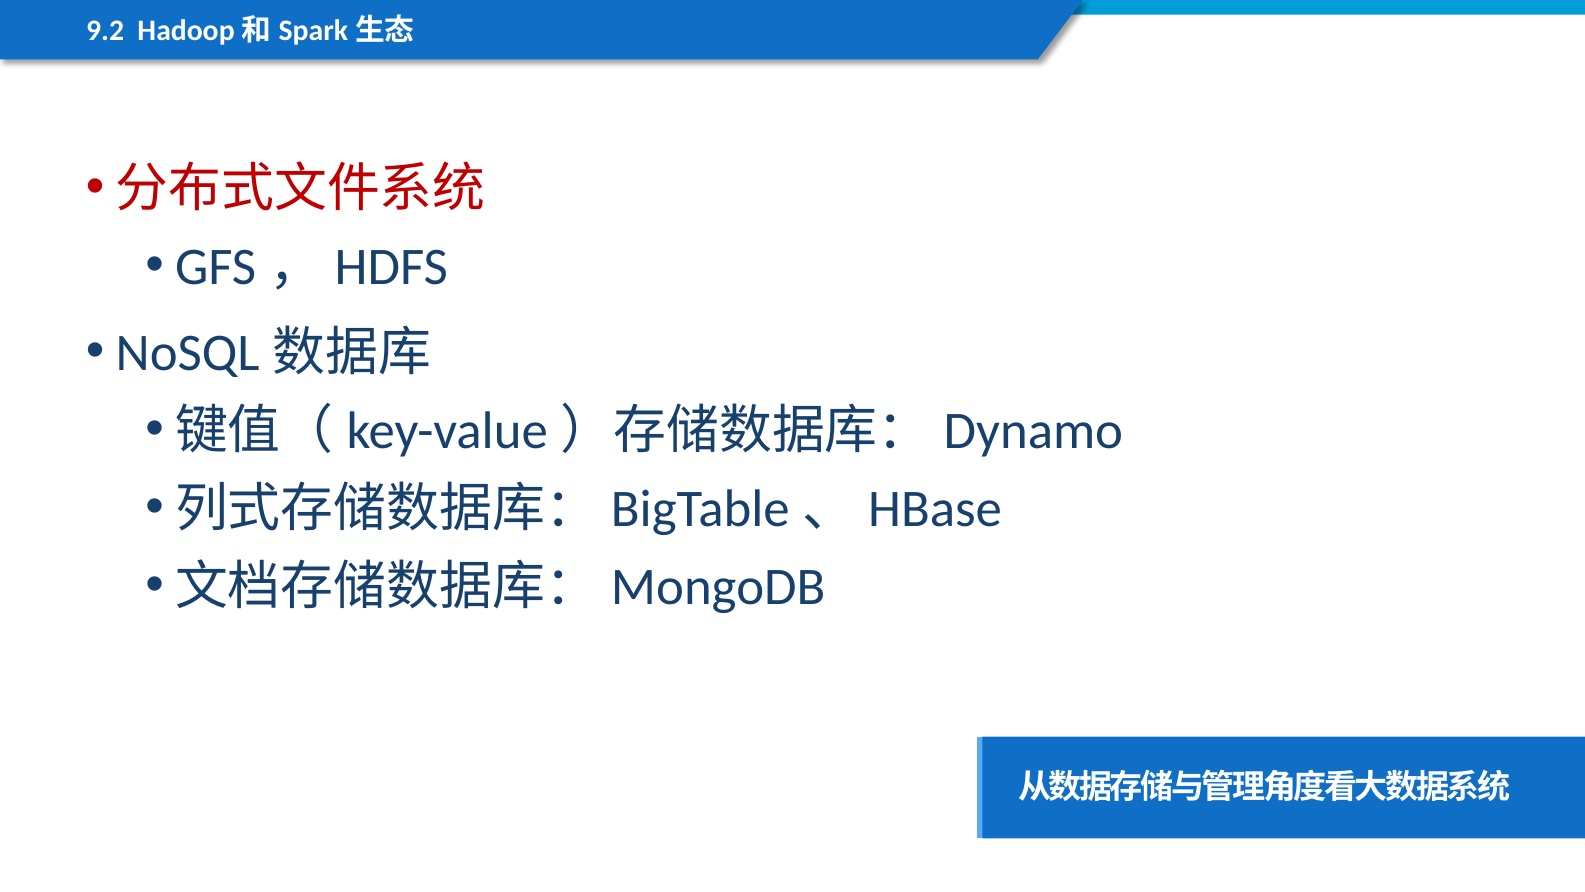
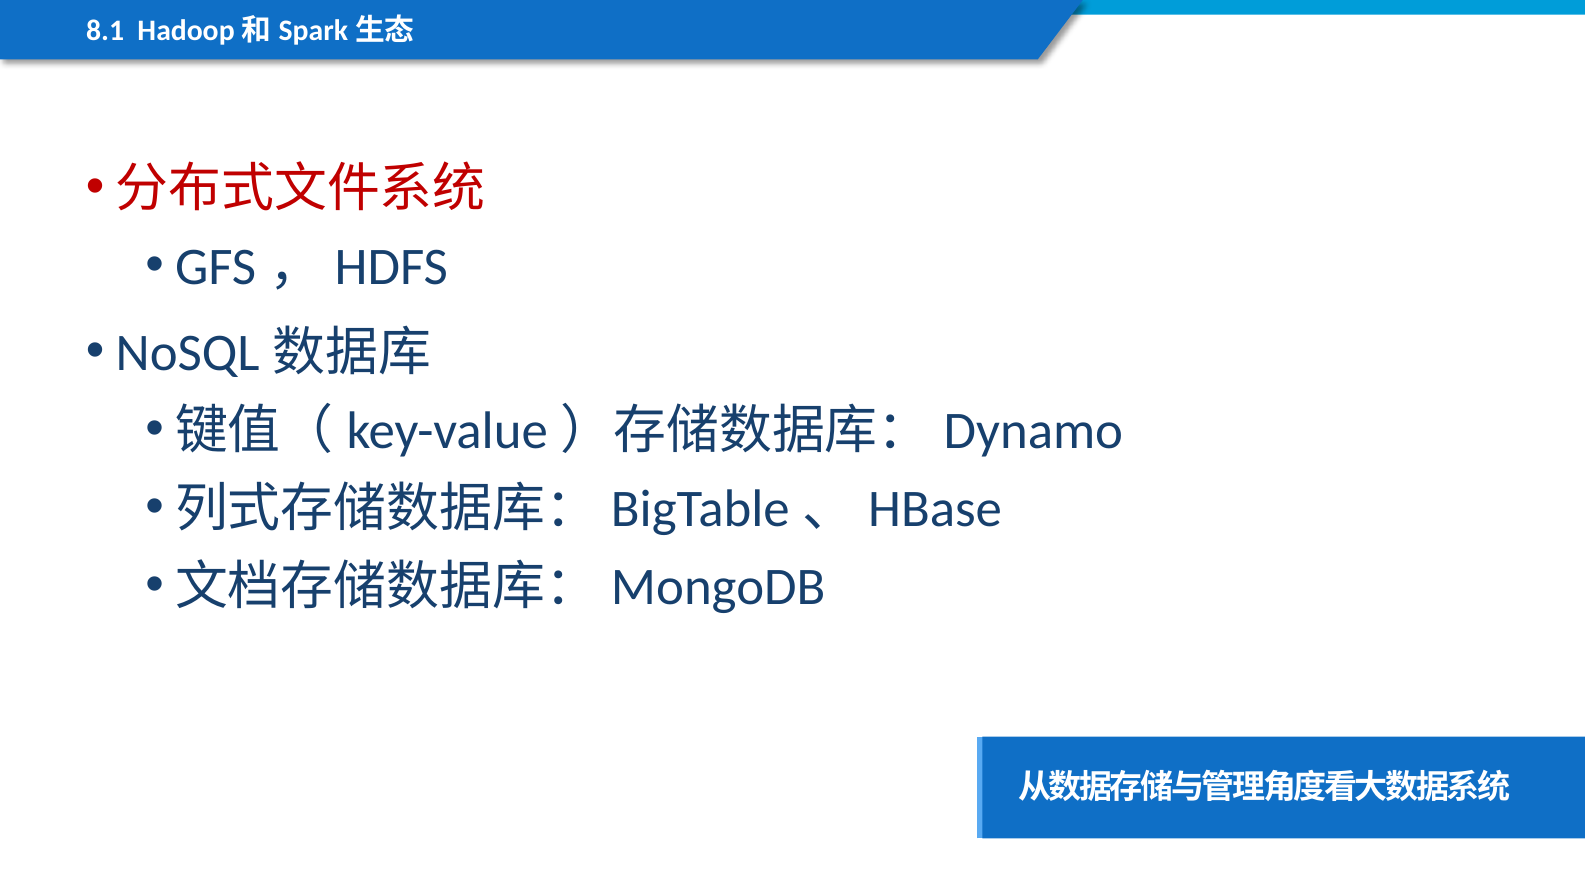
9.2: 9.2 -> 8.1
